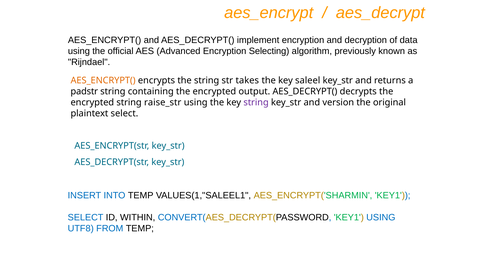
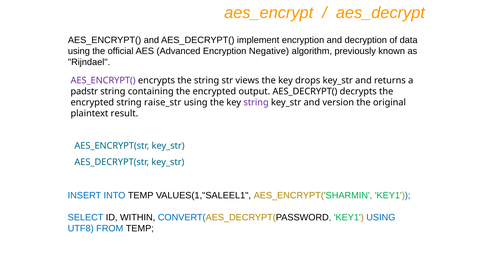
Selecting: Selecting -> Negative
AES_ENCRYPT( at (103, 80) colour: orange -> purple
takes: takes -> views
saleel: saleel -> drops
plaintext select: select -> result
